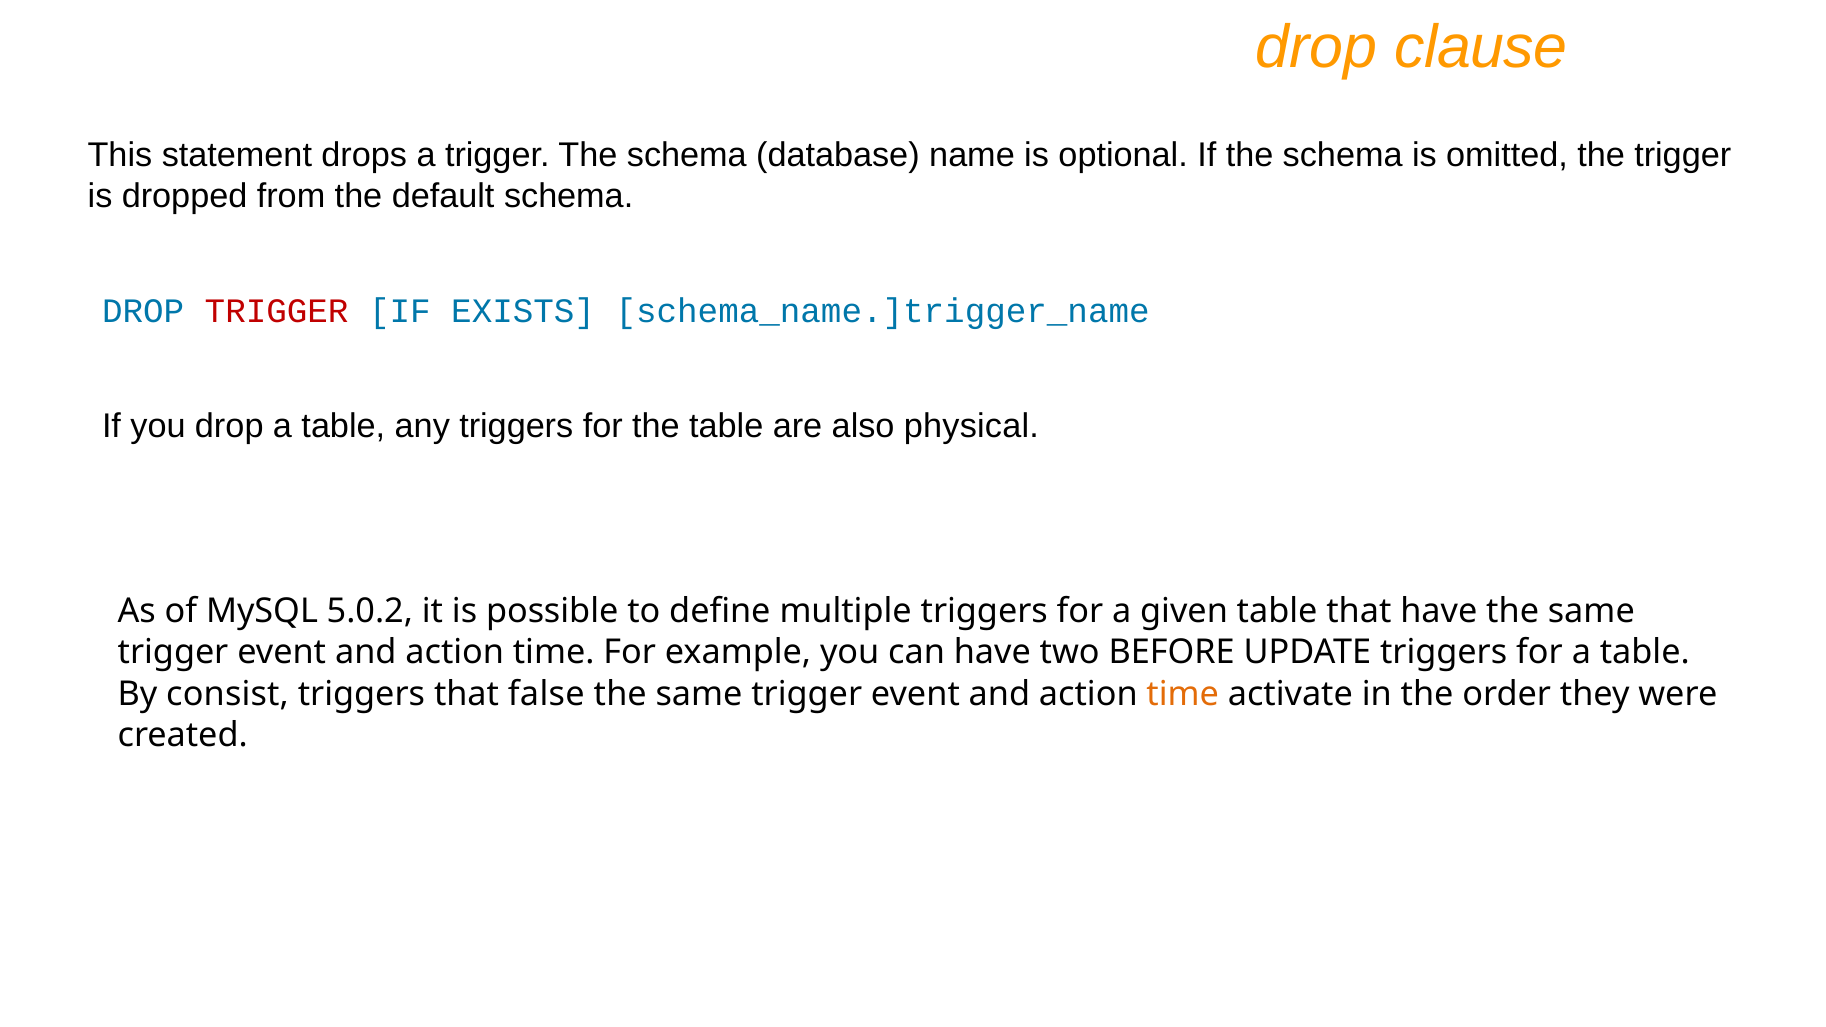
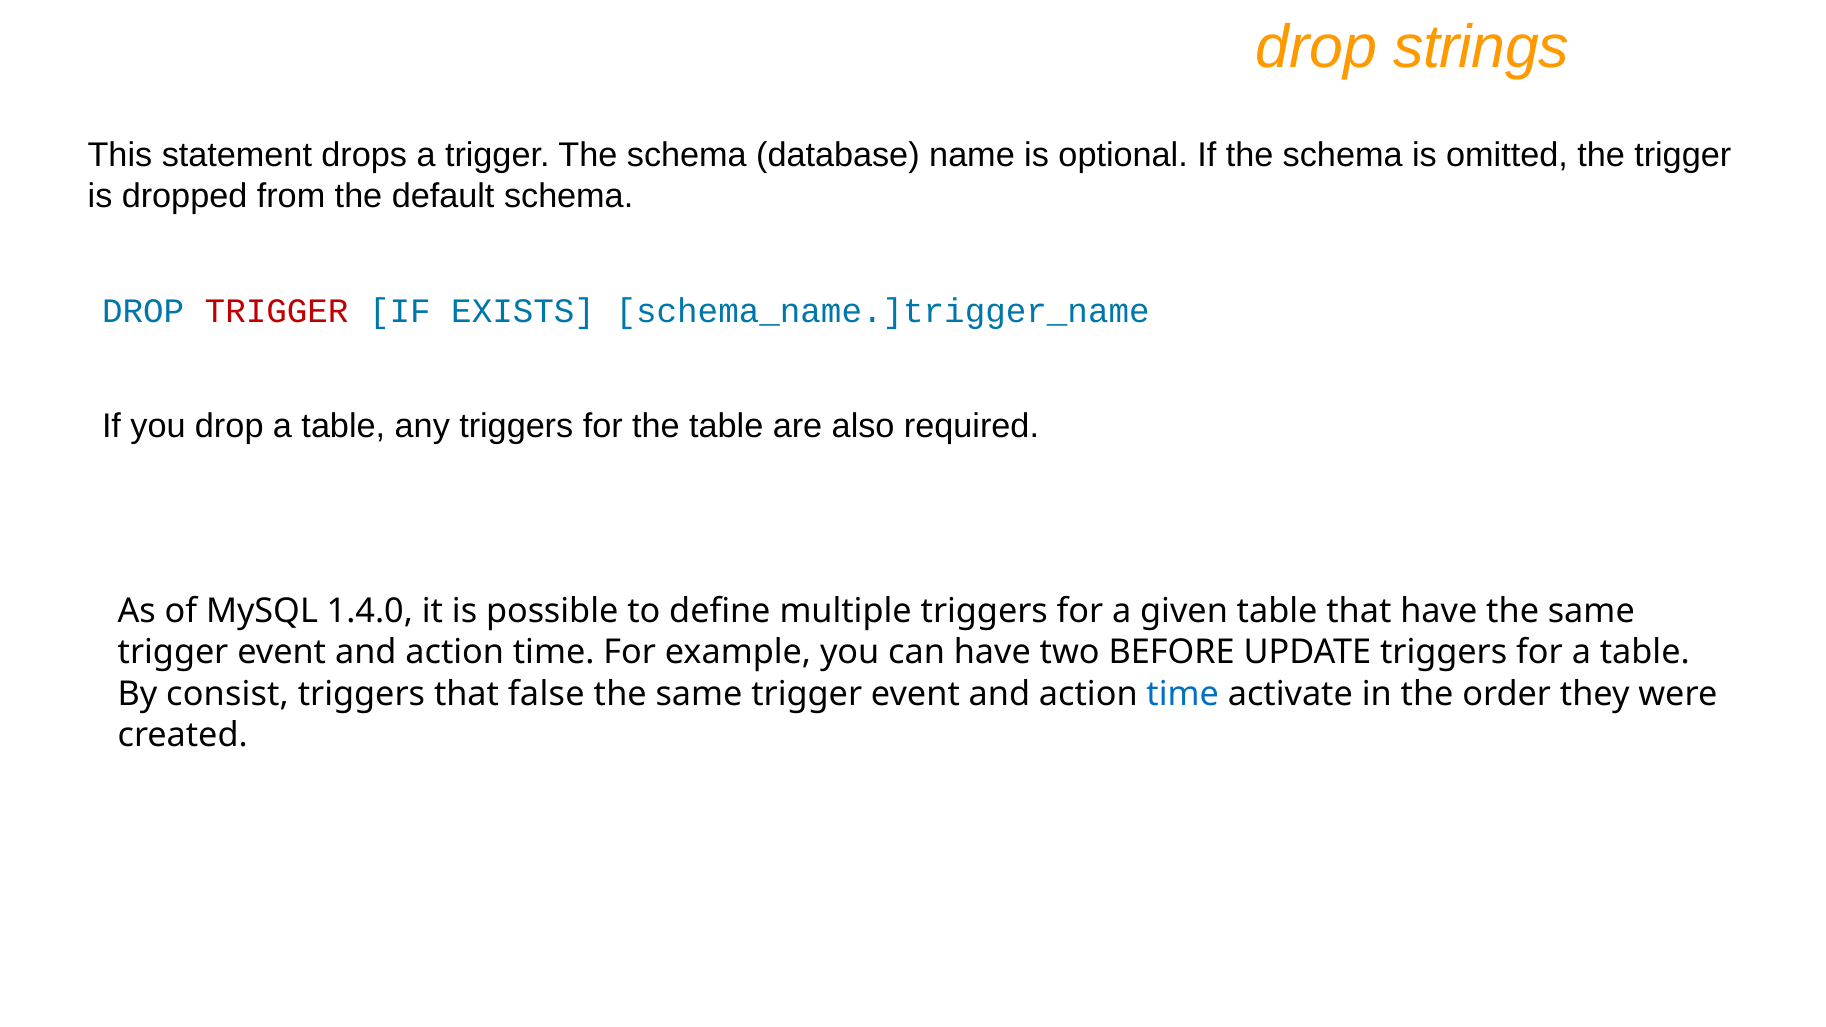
clause: clause -> strings
physical: physical -> required
5.0.2: 5.0.2 -> 1.4.0
time at (1183, 694) colour: orange -> blue
